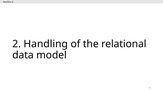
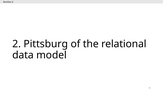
Handling: Handling -> Pittsburg
